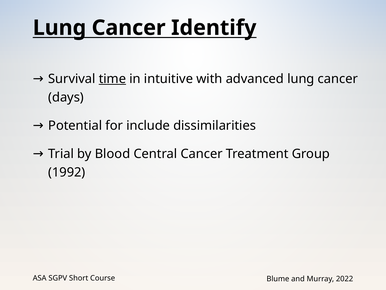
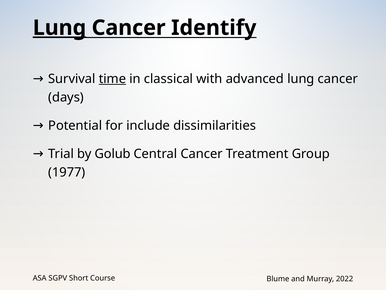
Lung at (59, 28) underline: none -> present
intuitive: intuitive -> classical
Blood: Blood -> Golub
1992: 1992 -> 1977
